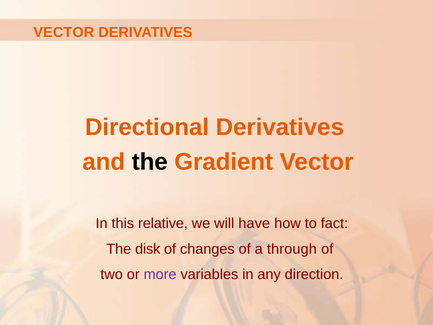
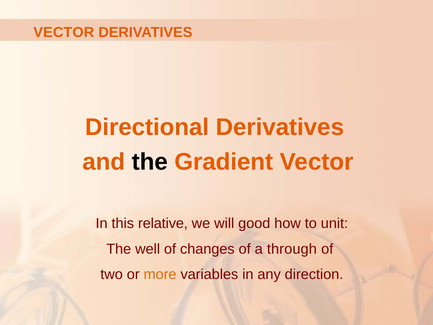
have: have -> good
fact: fact -> unit
disk: disk -> well
more colour: purple -> orange
